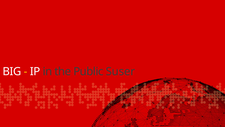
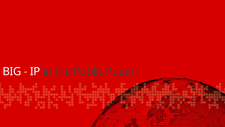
Suser: Suser -> Puser
